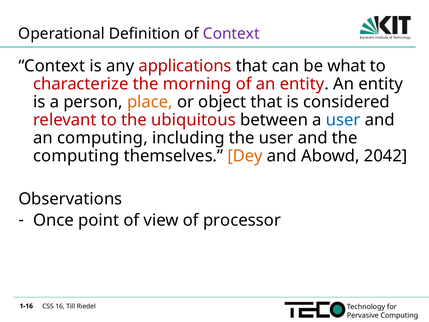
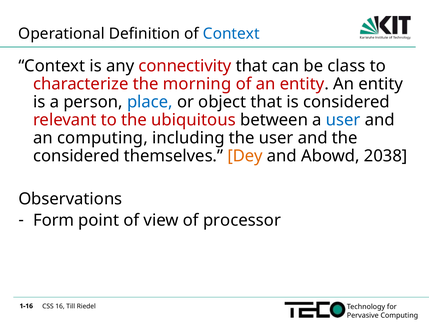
Context at (231, 34) colour: purple -> blue
applications: applications -> connectivity
what: what -> class
place colour: orange -> blue
computing at (76, 156): computing -> considered
2042: 2042 -> 2038
Once: Once -> Form
